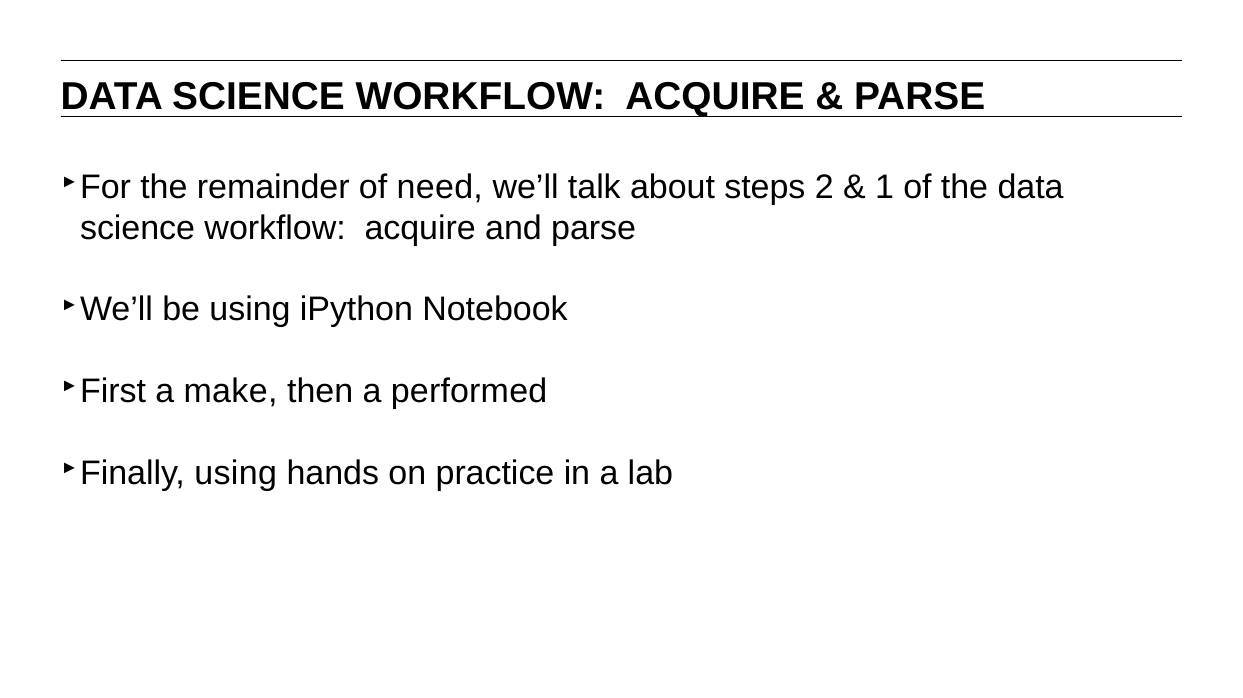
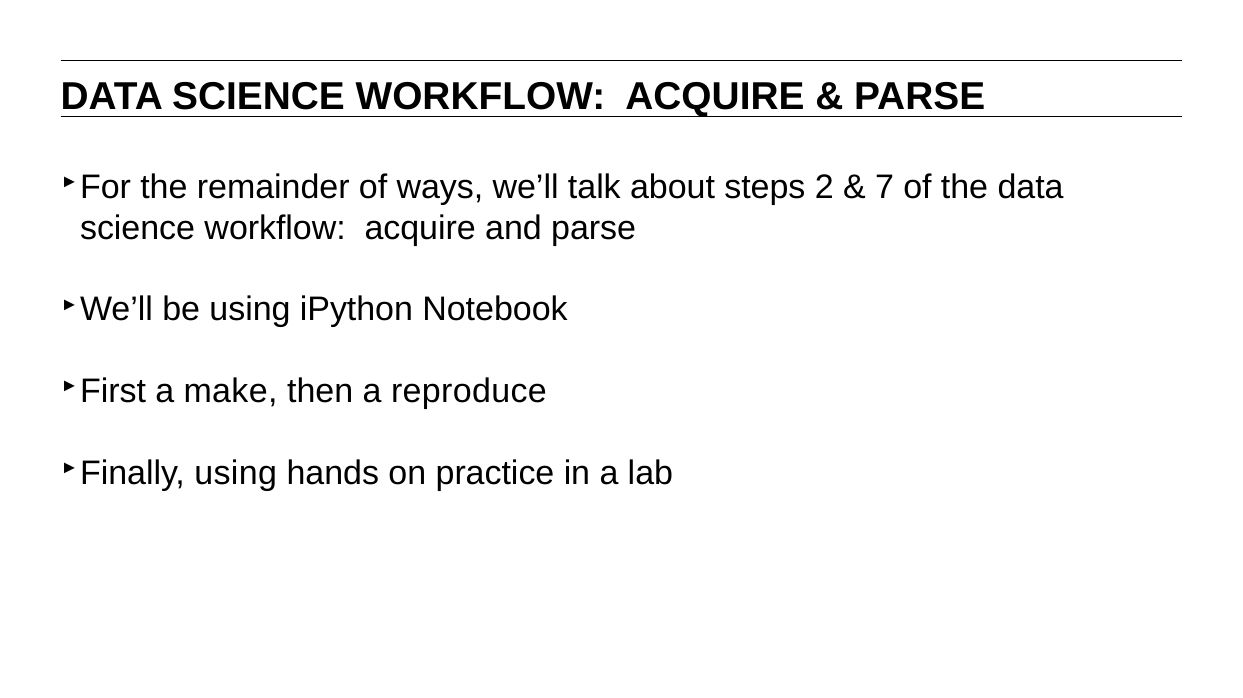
need: need -> ways
1: 1 -> 7
performed: performed -> reproduce
